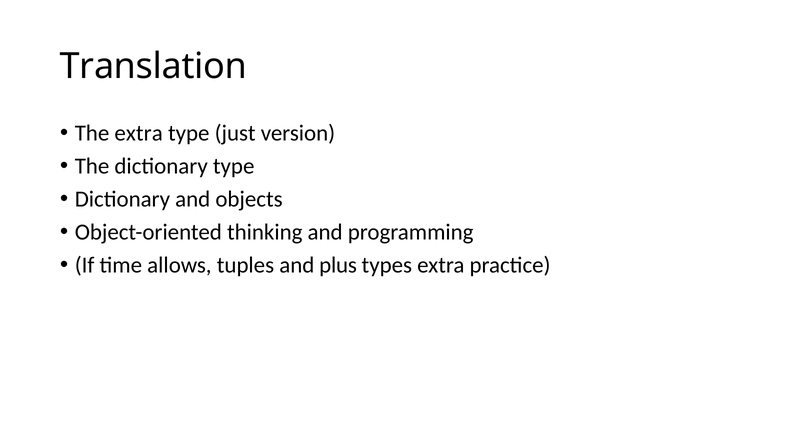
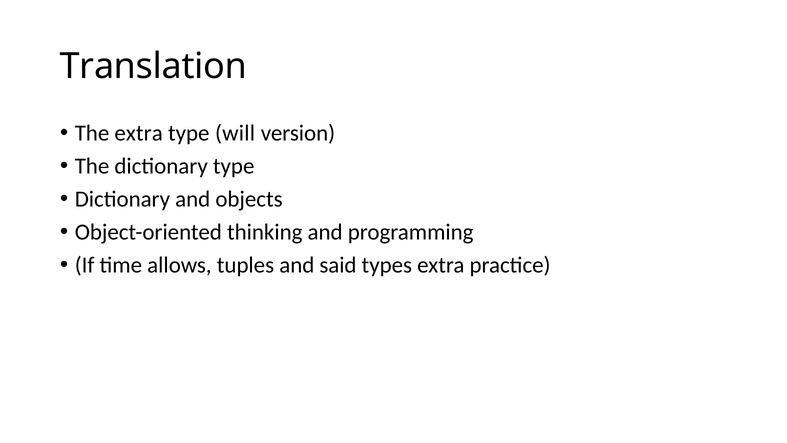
just: just -> will
plus: plus -> said
